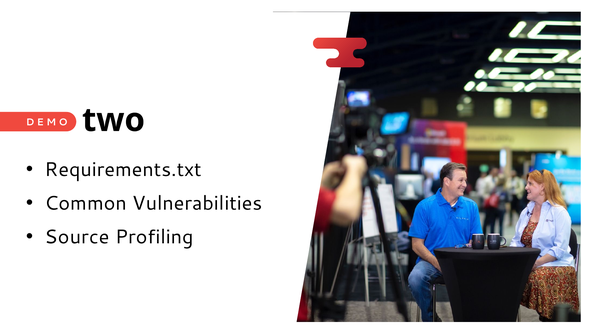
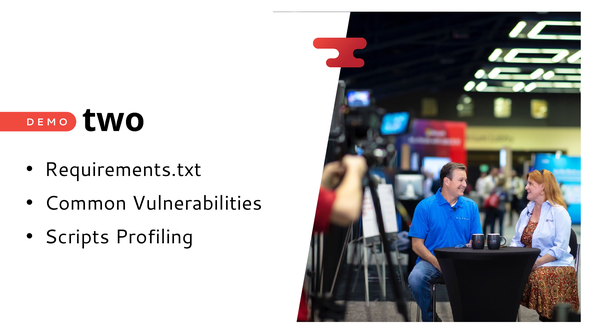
Source: Source -> Scripts
